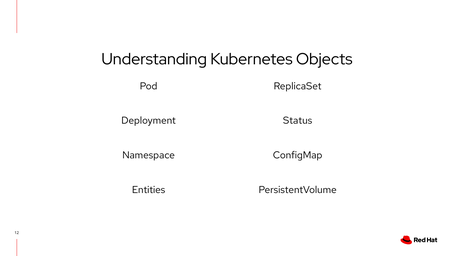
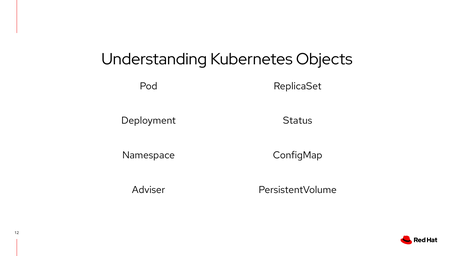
Entities: Entities -> Adviser
